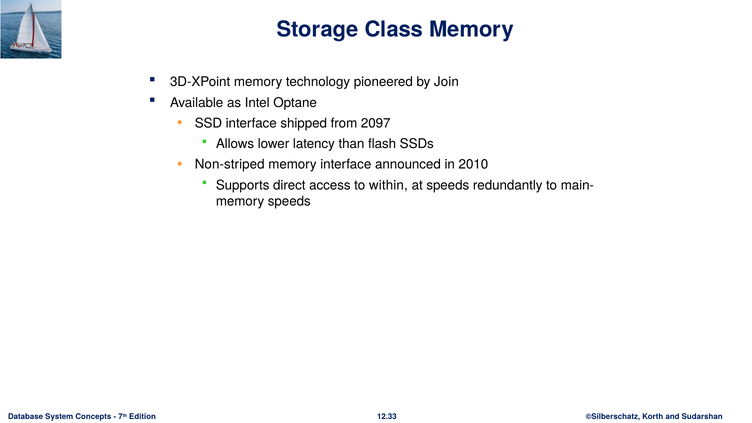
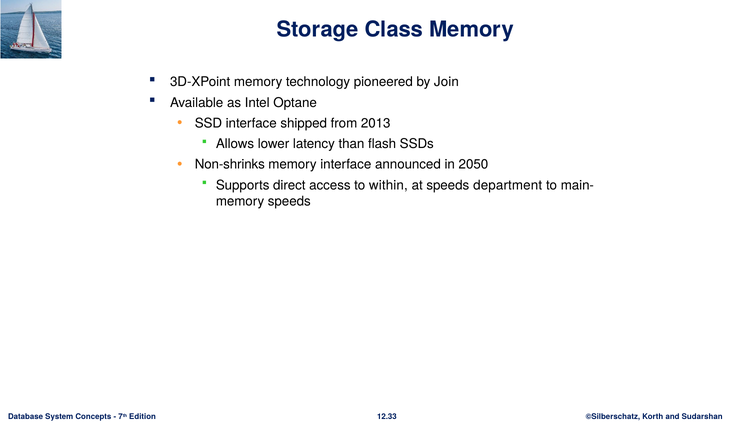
2097: 2097 -> 2013
Non-striped: Non-striped -> Non-shrinks
2010: 2010 -> 2050
redundantly: redundantly -> department
